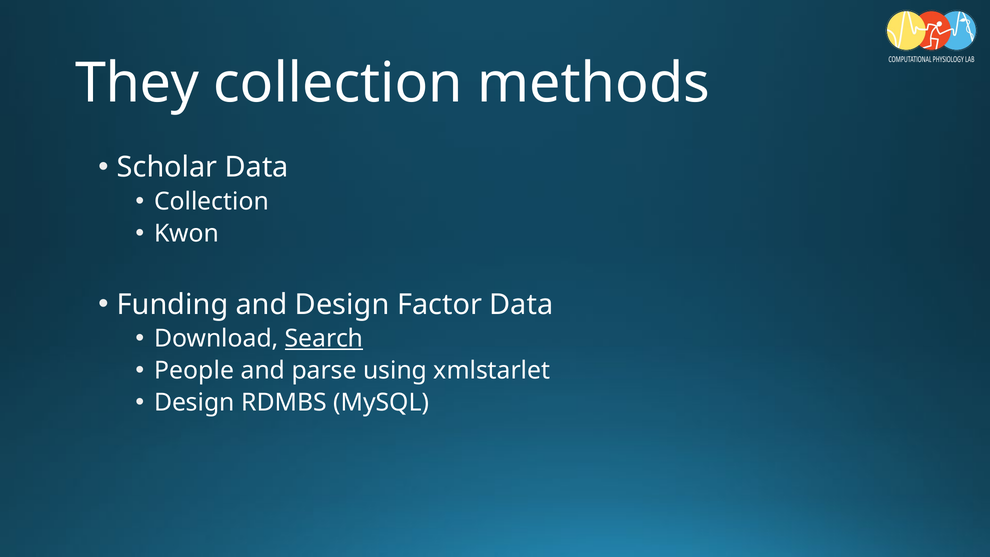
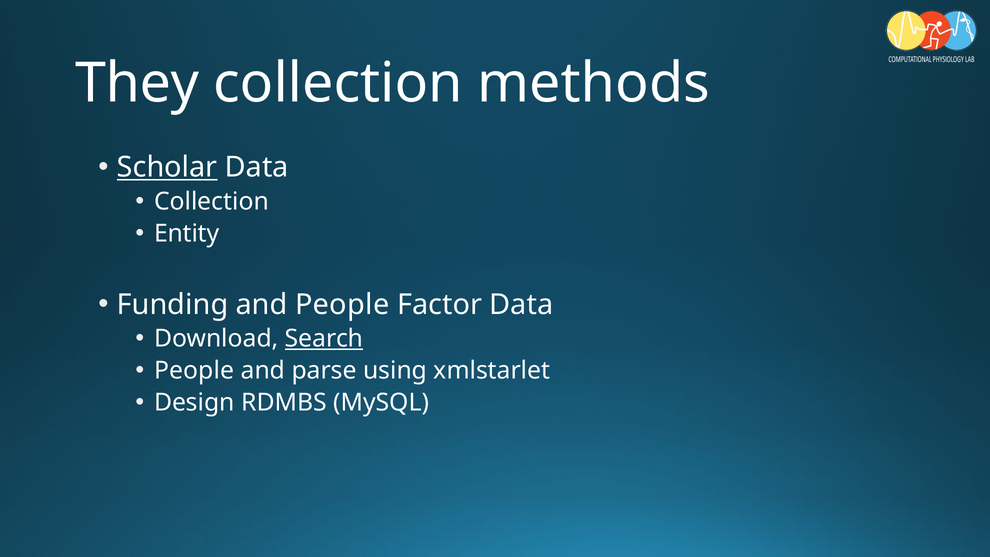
Scholar underline: none -> present
Kwon: Kwon -> Entity
and Design: Design -> People
